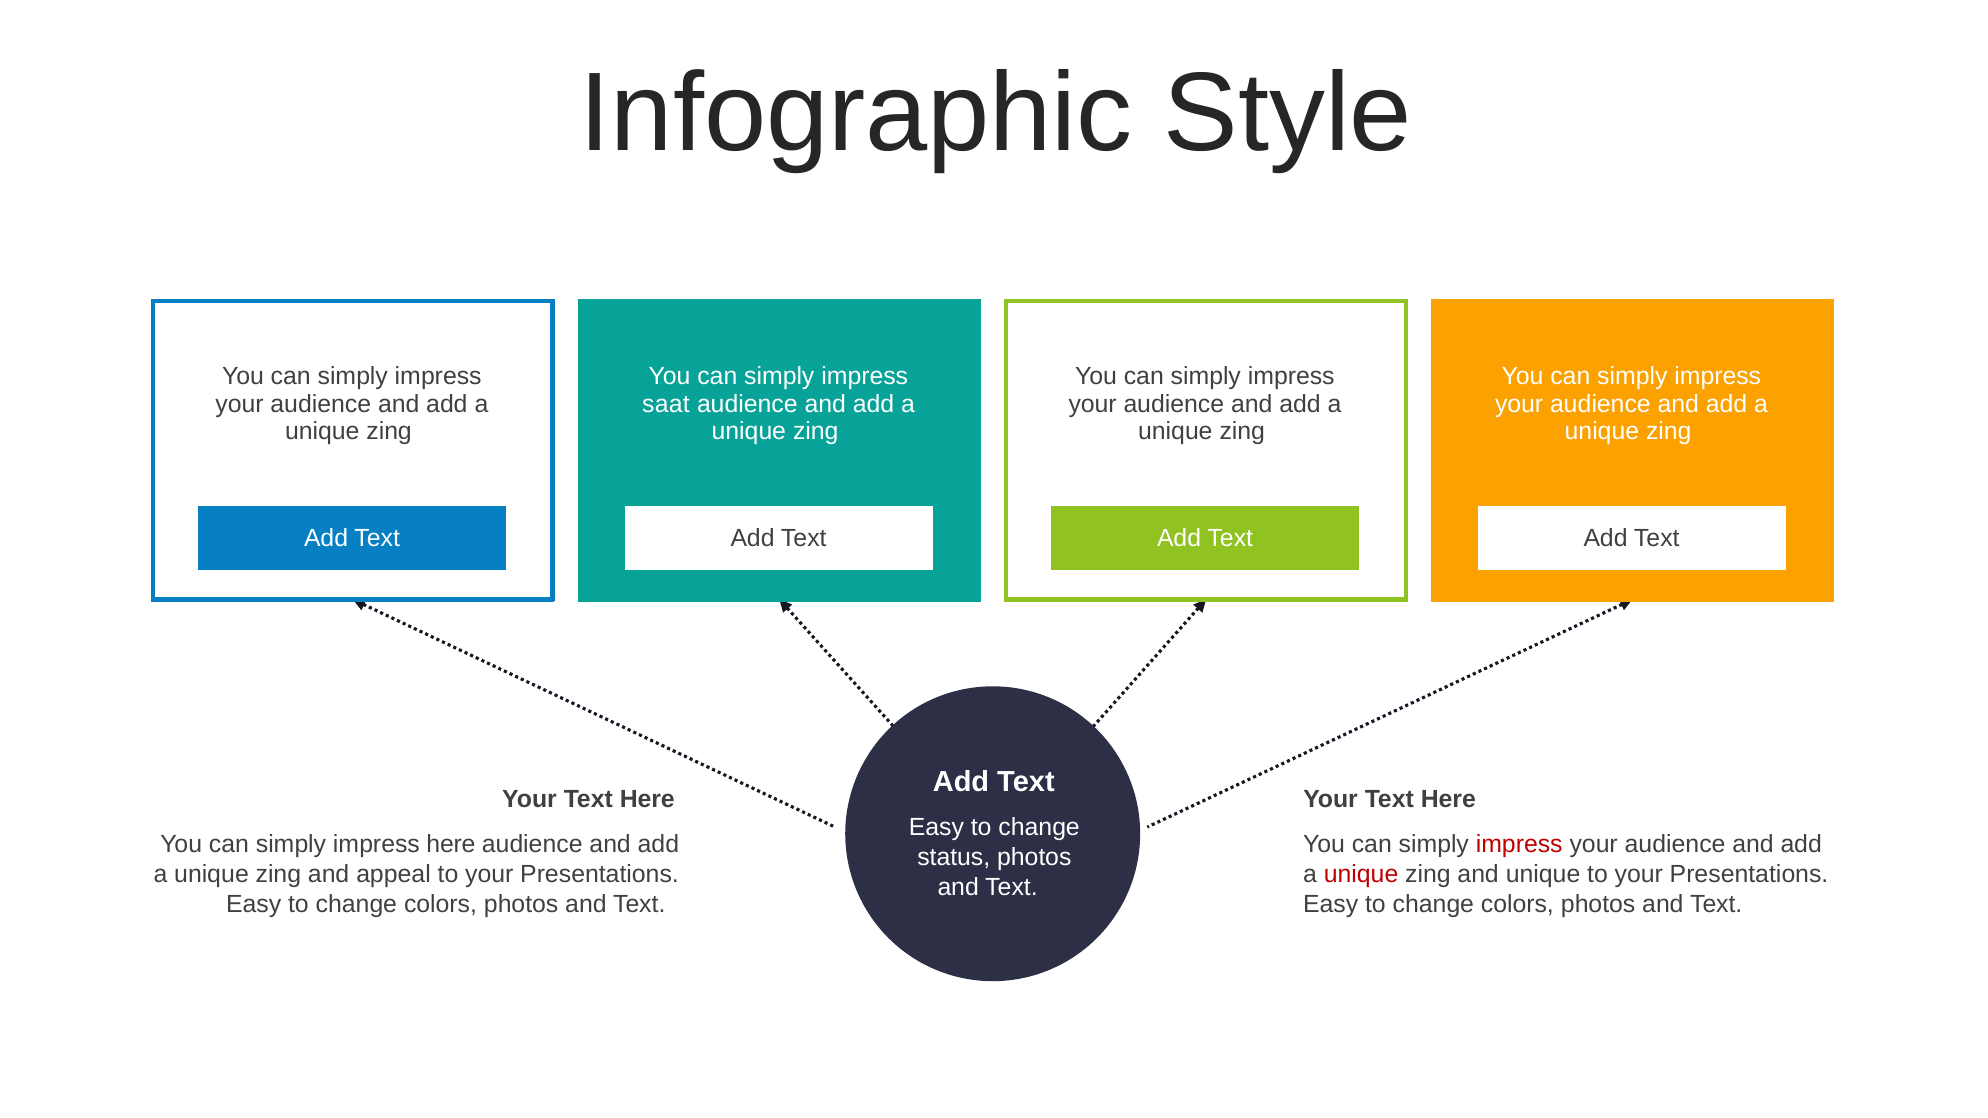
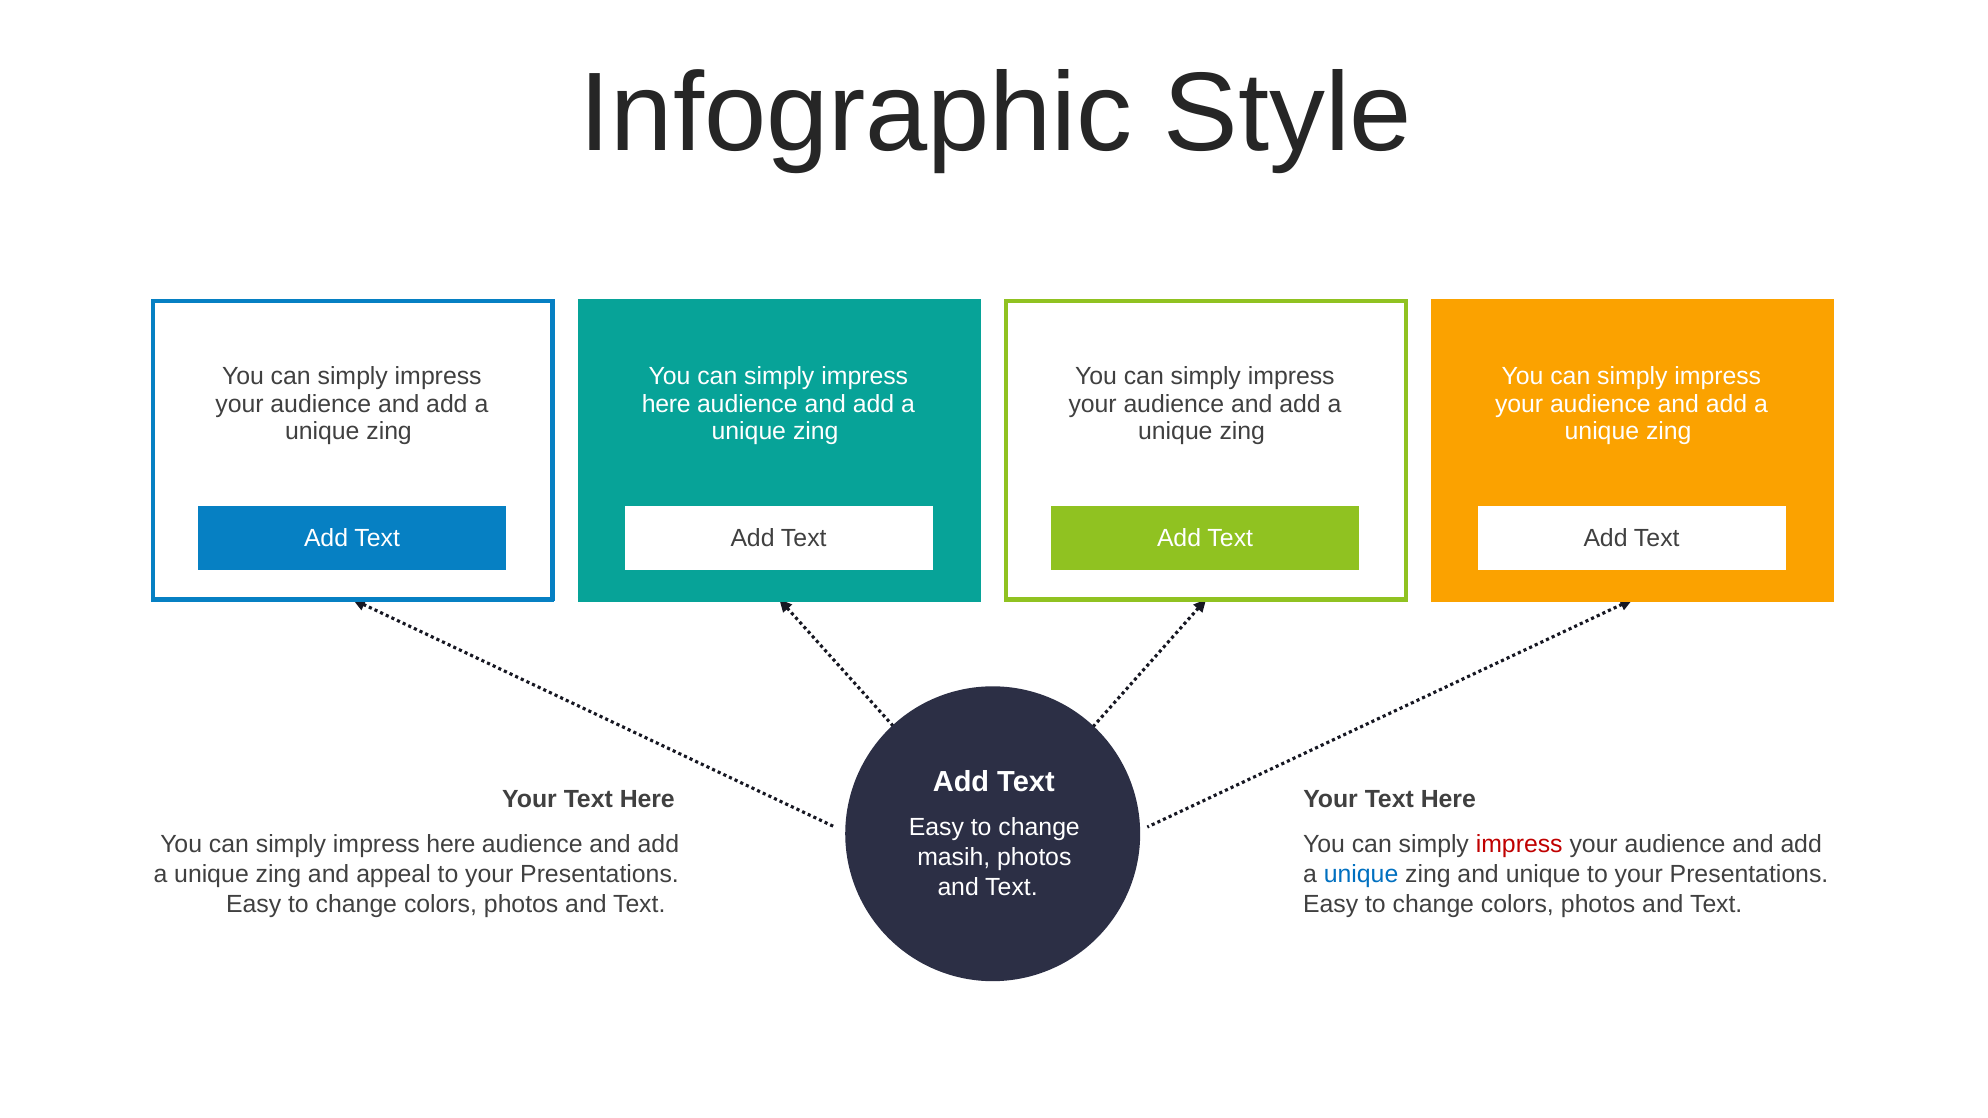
saat at (666, 404): saat -> here
status: status -> masih
unique at (1361, 875) colour: red -> blue
